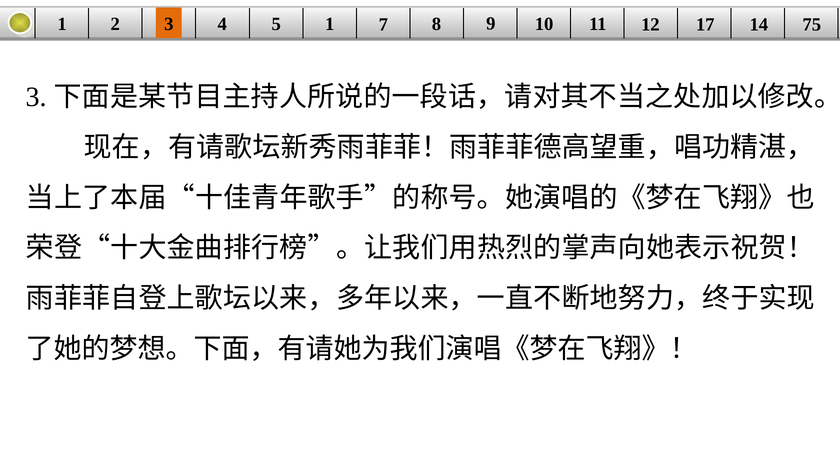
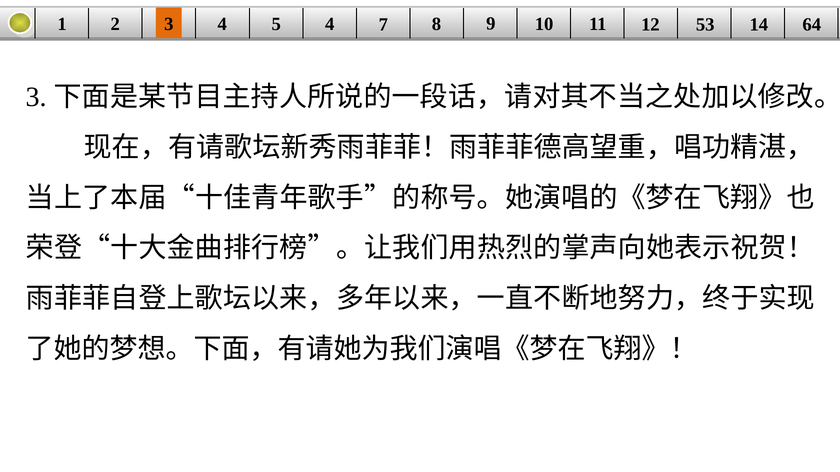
5 1: 1 -> 4
17: 17 -> 53
75: 75 -> 64
